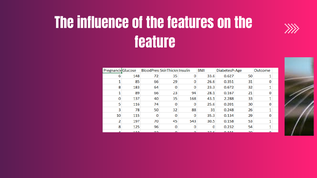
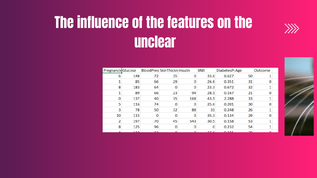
feature: feature -> unclear
